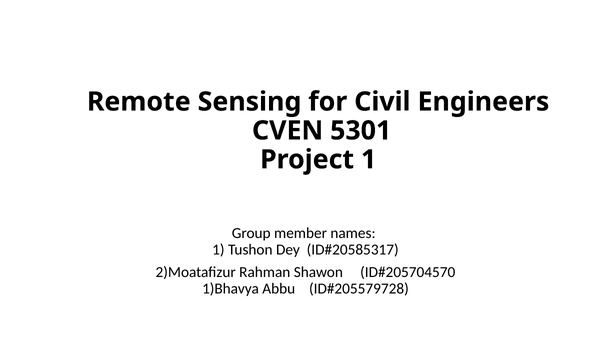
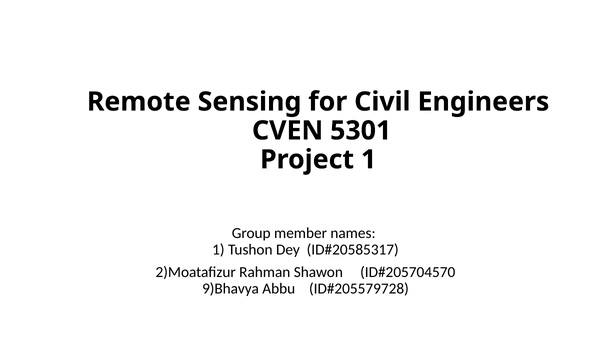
1)Bhavya: 1)Bhavya -> 9)Bhavya
